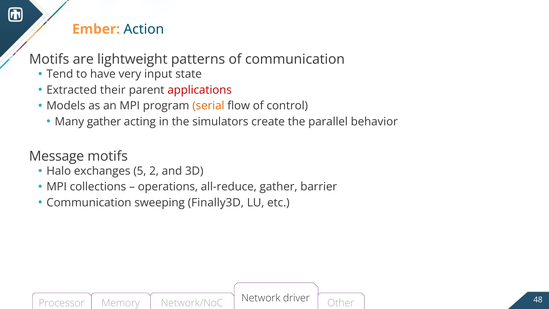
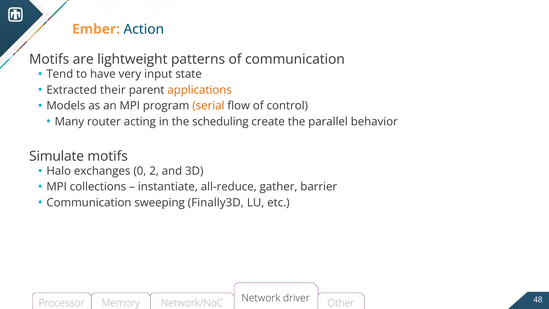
applications colour: red -> orange
Many gather: gather -> router
simulators: simulators -> scheduling
Message: Message -> Simulate
5: 5 -> 0
operations: operations -> instantiate
